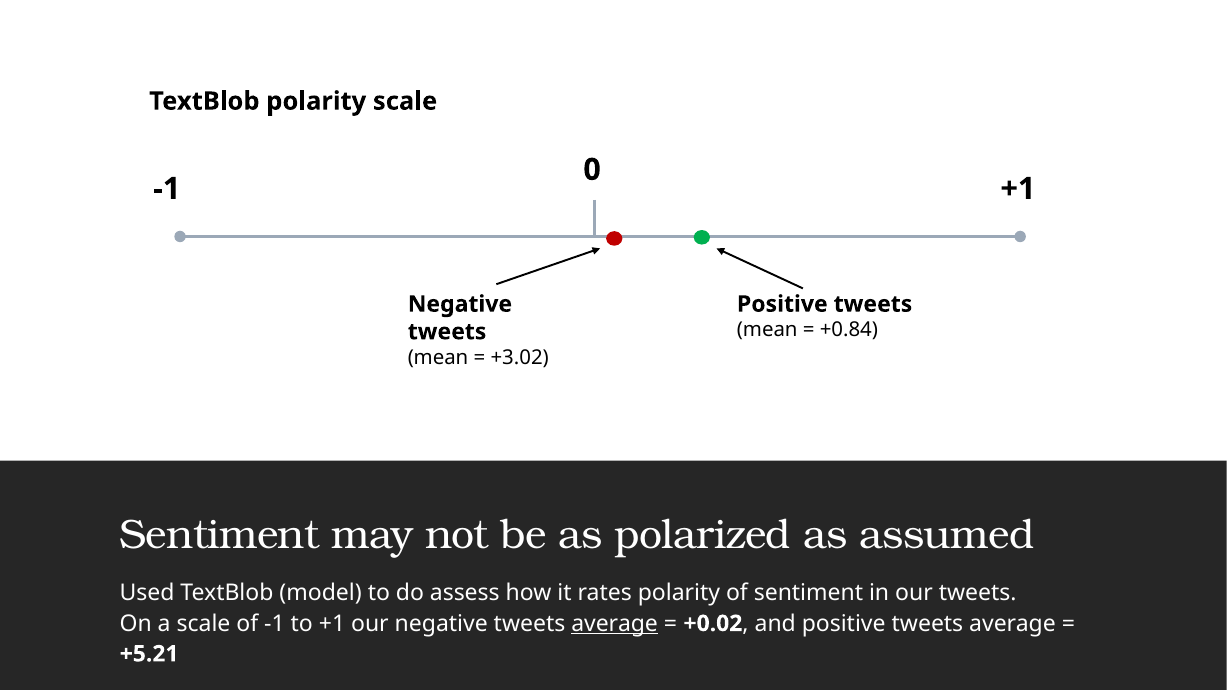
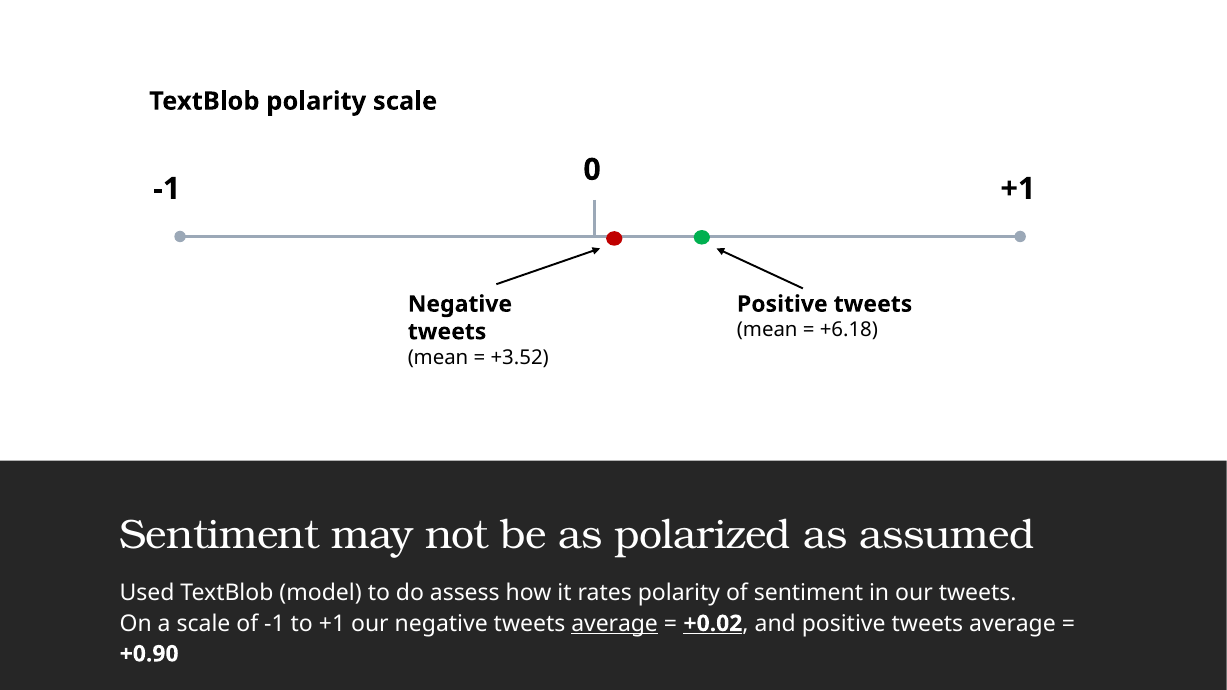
+0.84: +0.84 -> +6.18
+3.02: +3.02 -> +3.52
+0.02 underline: none -> present
+5.21: +5.21 -> +0.90
